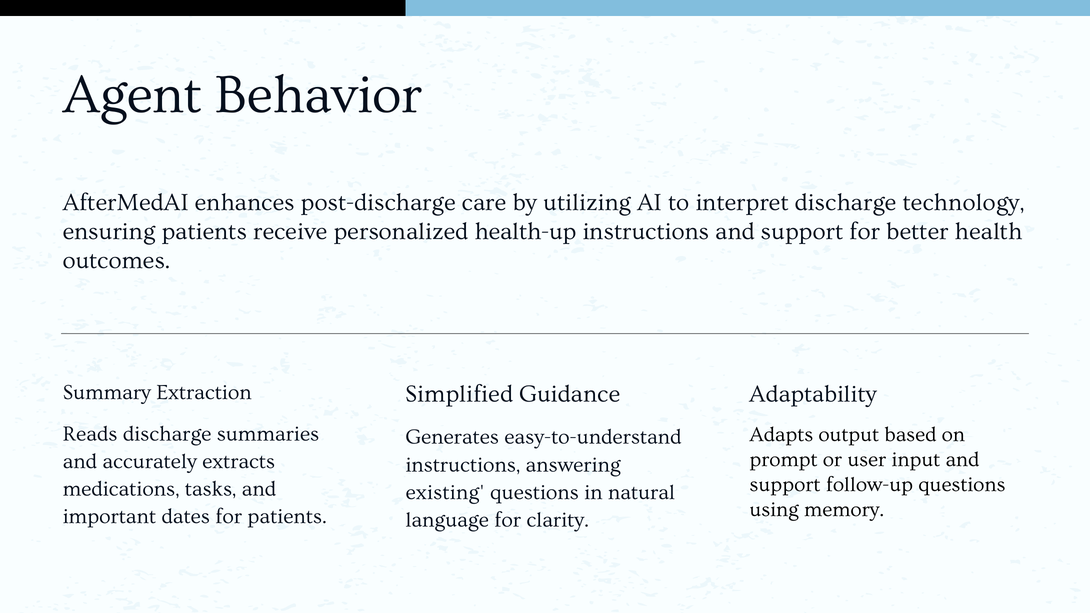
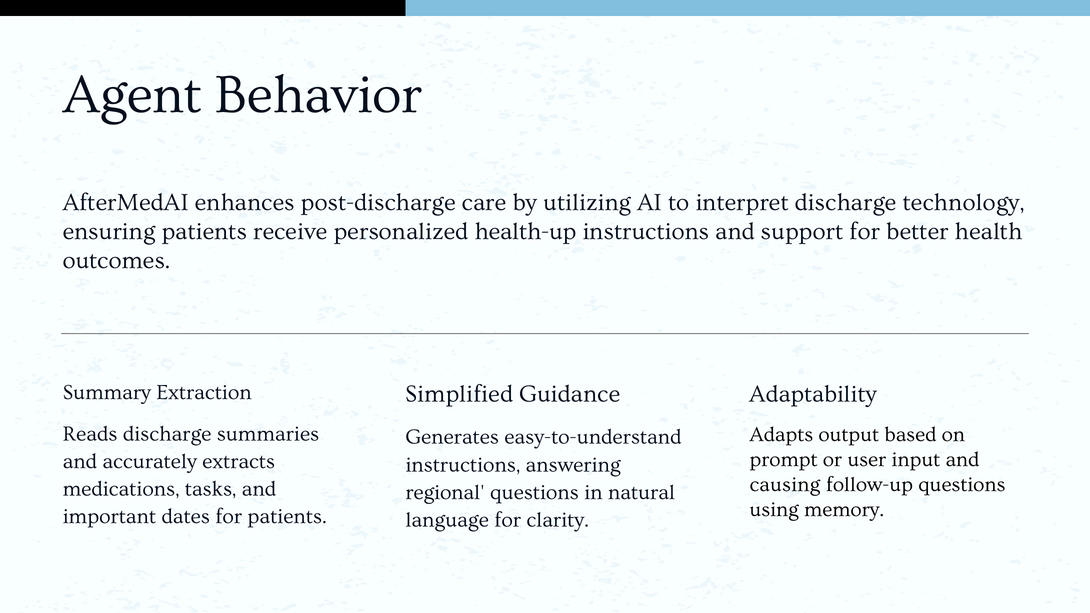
support at (785, 485): support -> causing
existing: existing -> regional
